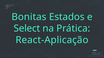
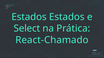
Bonitas at (29, 17): Bonitas -> Estados
React-Aplicação: React-Aplicação -> React-Chamado
